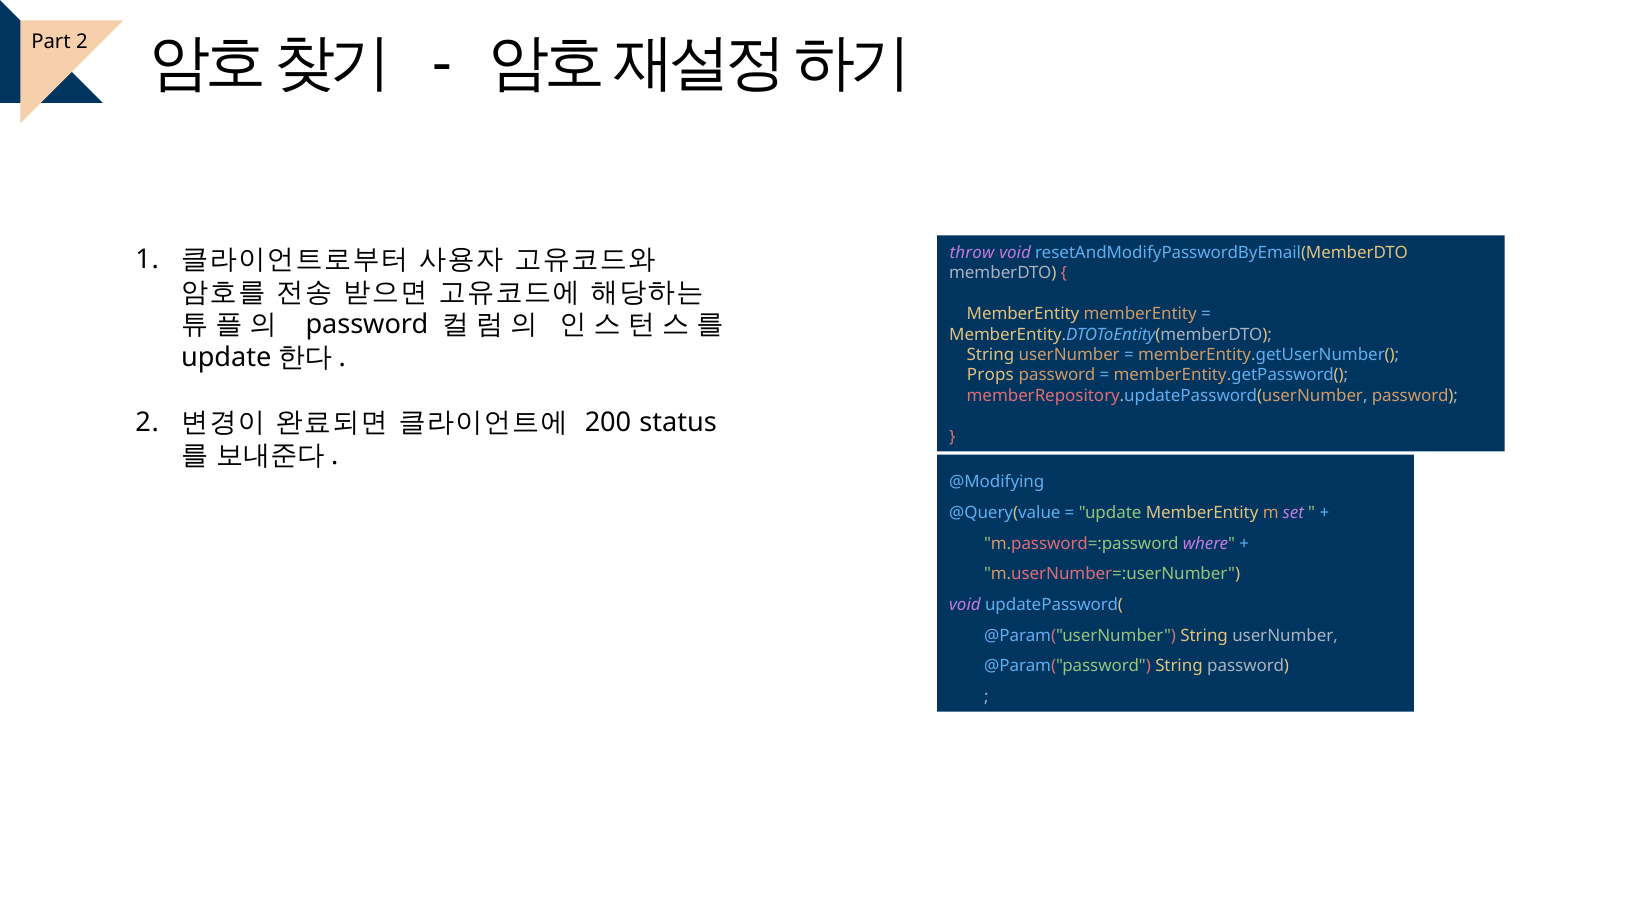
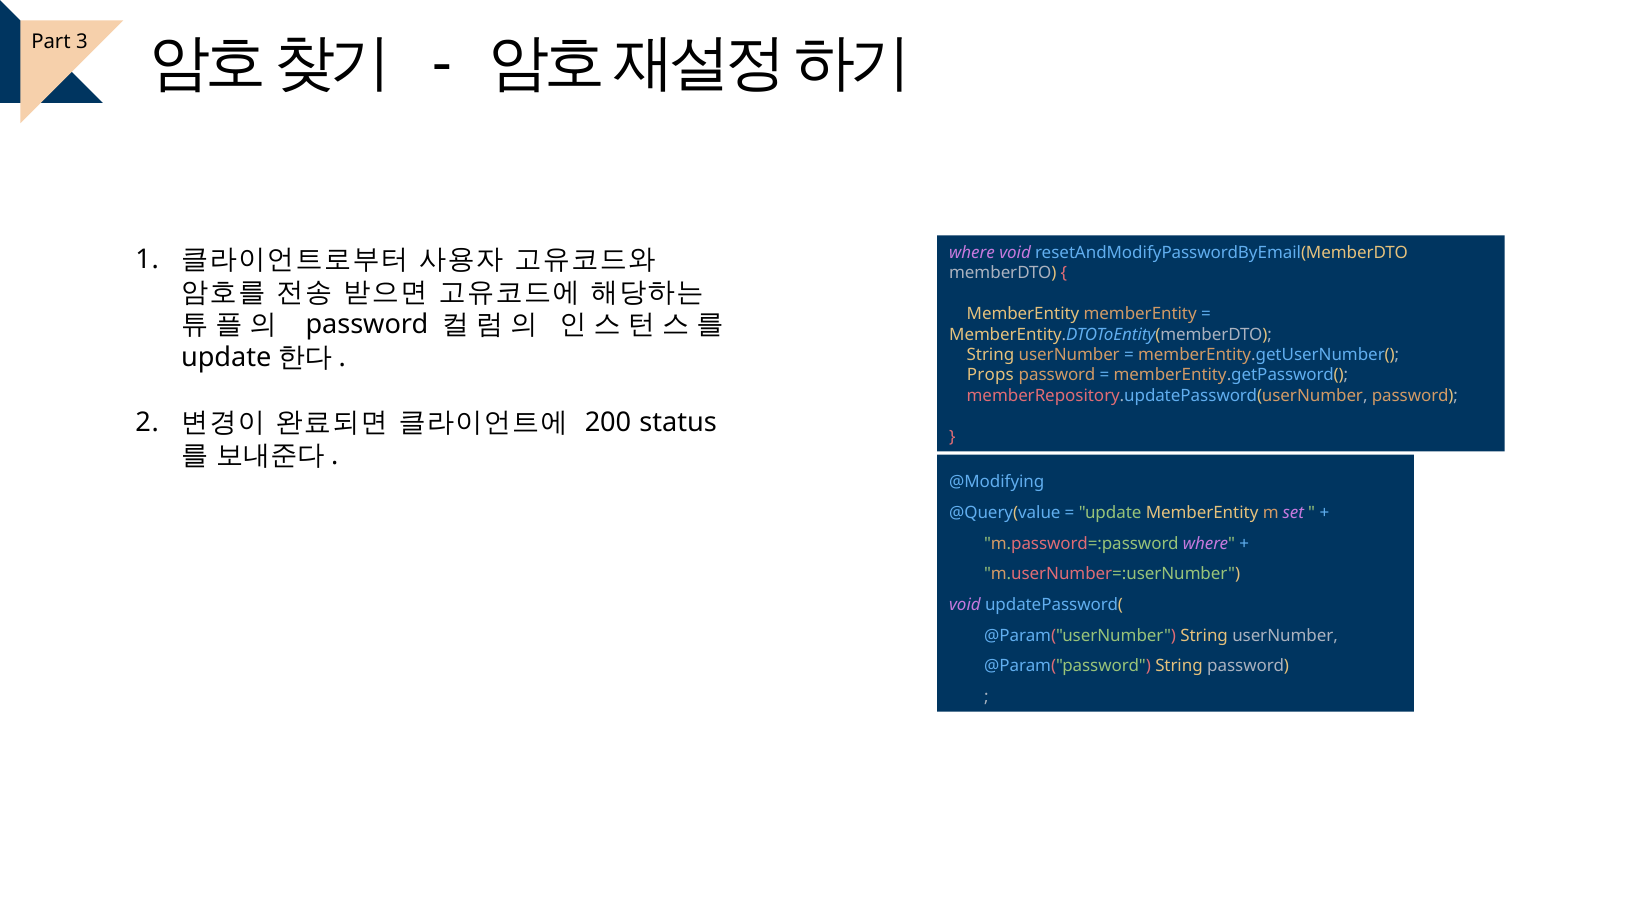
Part 2: 2 -> 3
throw at (972, 253): throw -> where
